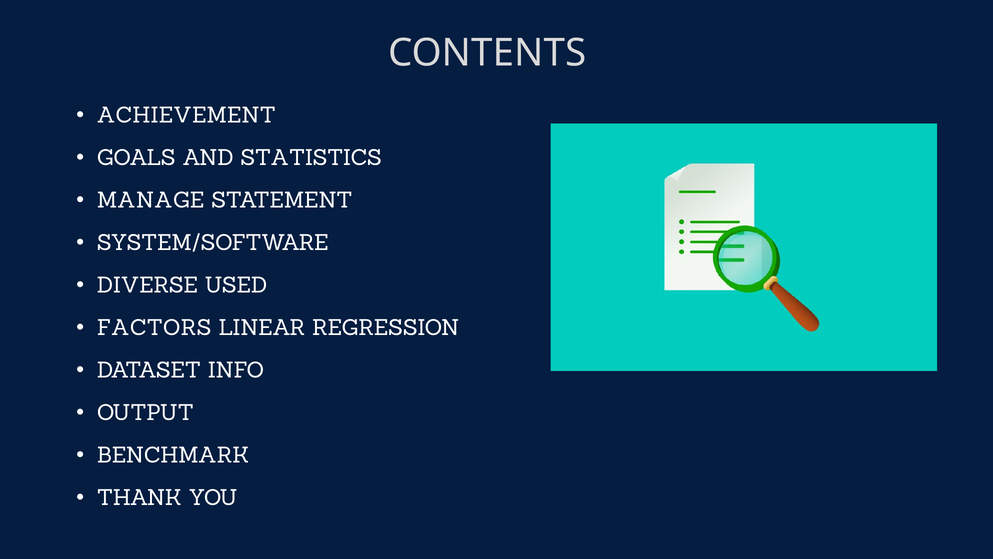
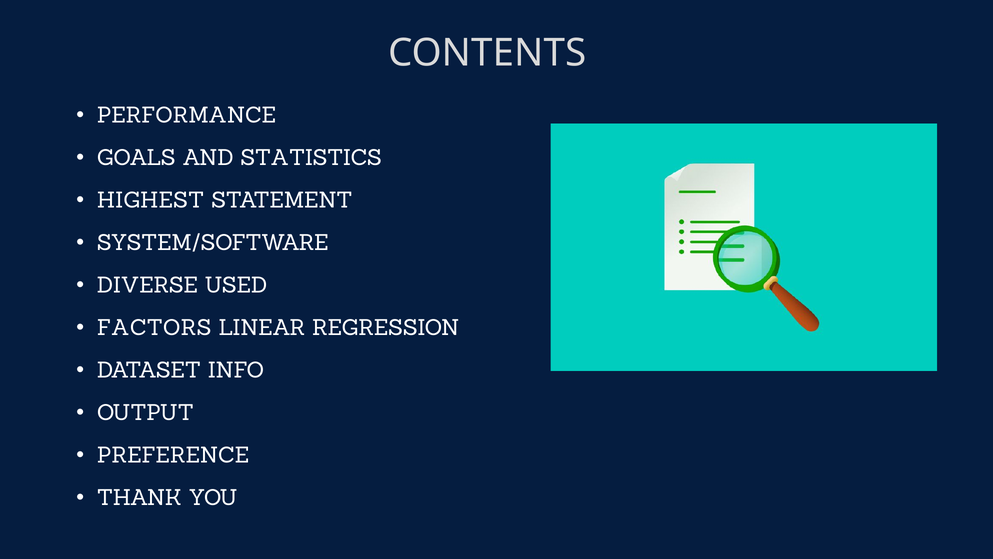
ACHIEVEMENT: ACHIEVEMENT -> PERFORMANCE
MANAGE: MANAGE -> HIGHEST
BENCHMARK: BENCHMARK -> PREFERENCE
